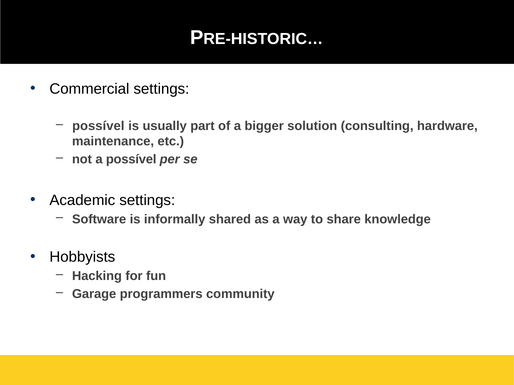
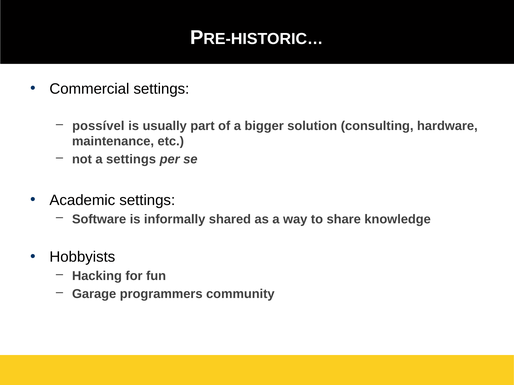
a possível: possível -> settings
